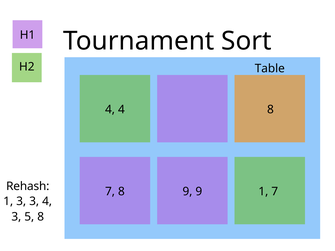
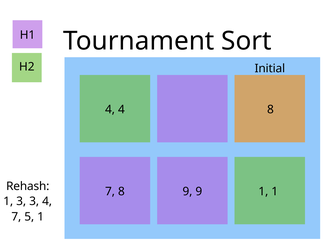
Table: Table -> Initial
1 7: 7 -> 1
3 at (16, 217): 3 -> 7
5 8: 8 -> 1
